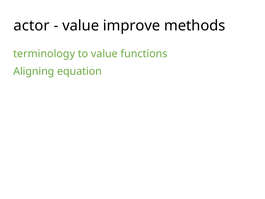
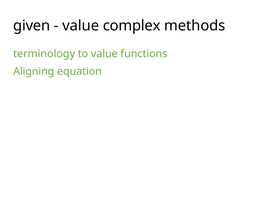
actor: actor -> given
improve: improve -> complex
